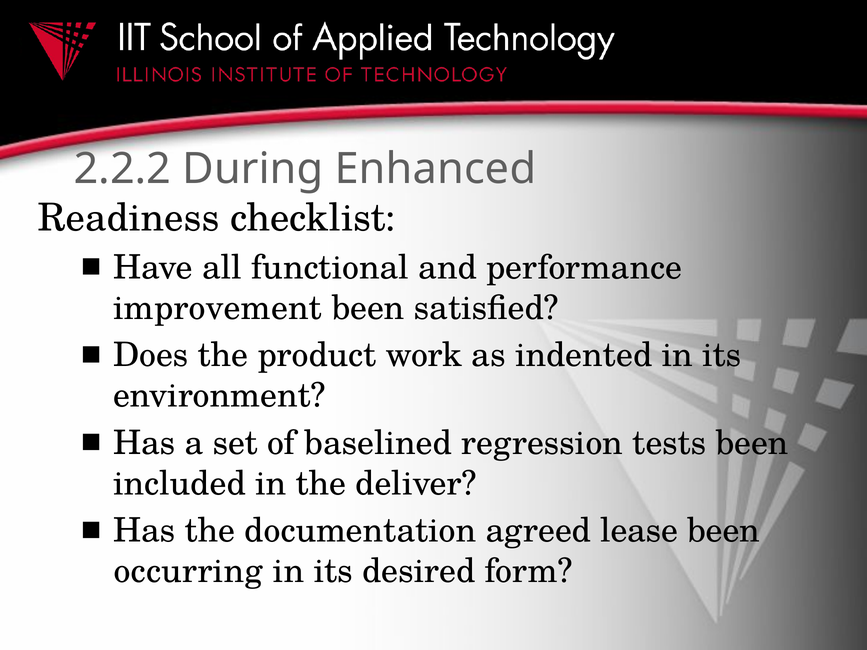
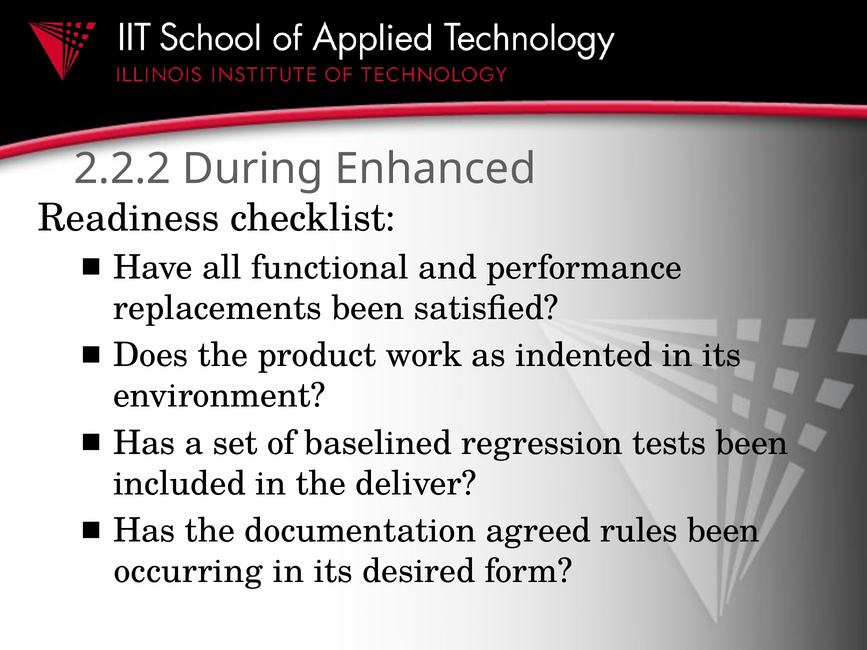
improvement: improvement -> replacements
lease: lease -> rules
